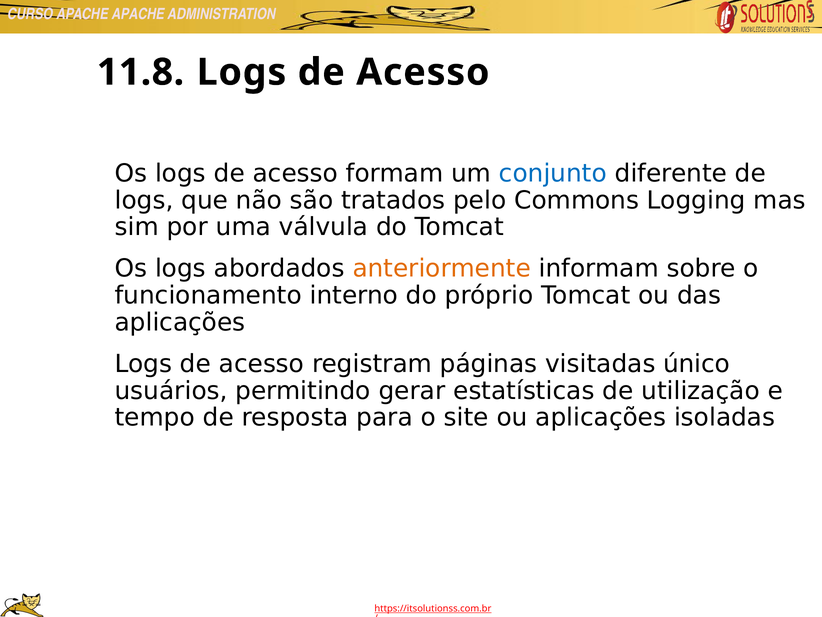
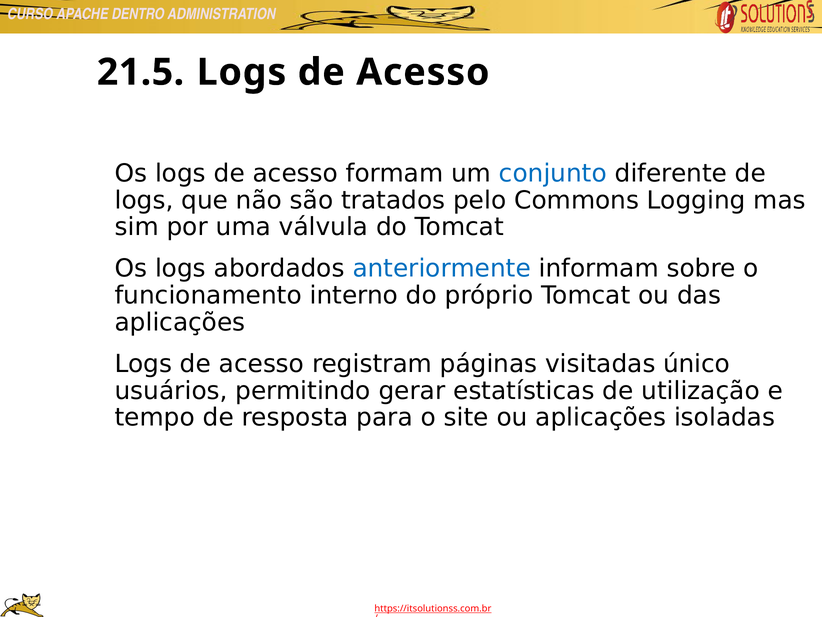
APACHE at (138, 14): APACHE -> DENTRO
11.8: 11.8 -> 21.5
anteriormente colour: orange -> blue
